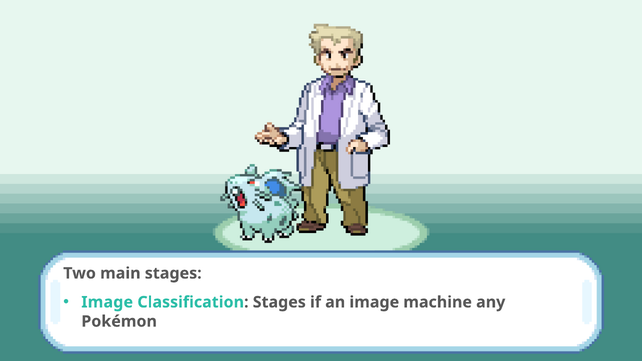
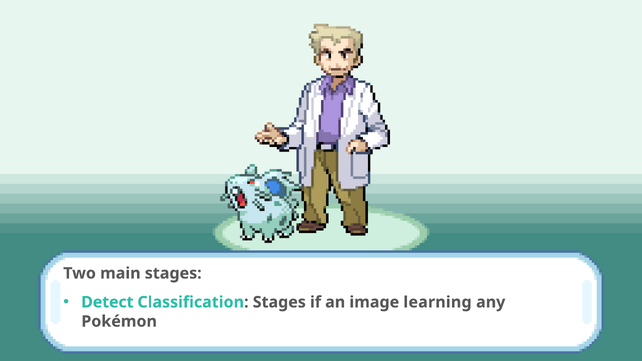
Image at (107, 302): Image -> Detect
machine: machine -> learning
